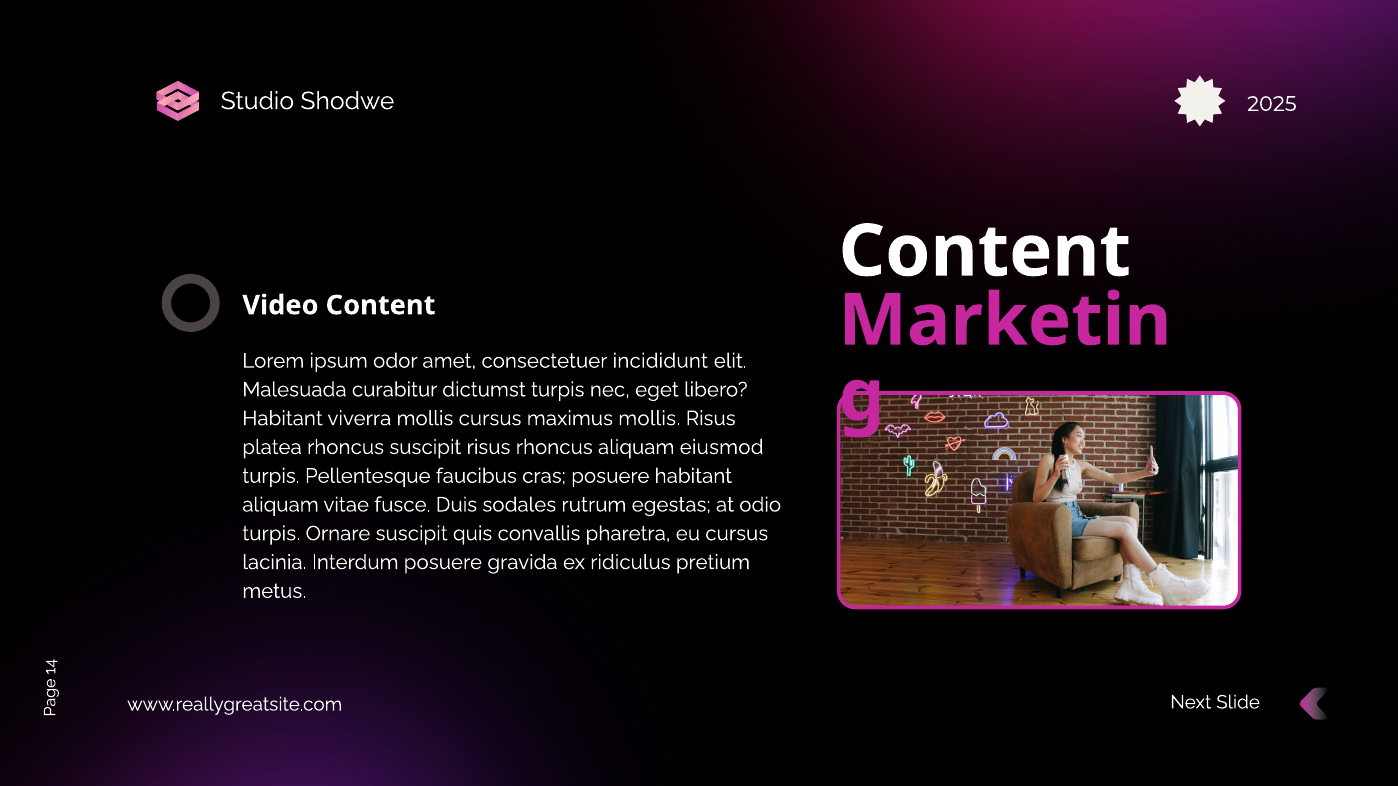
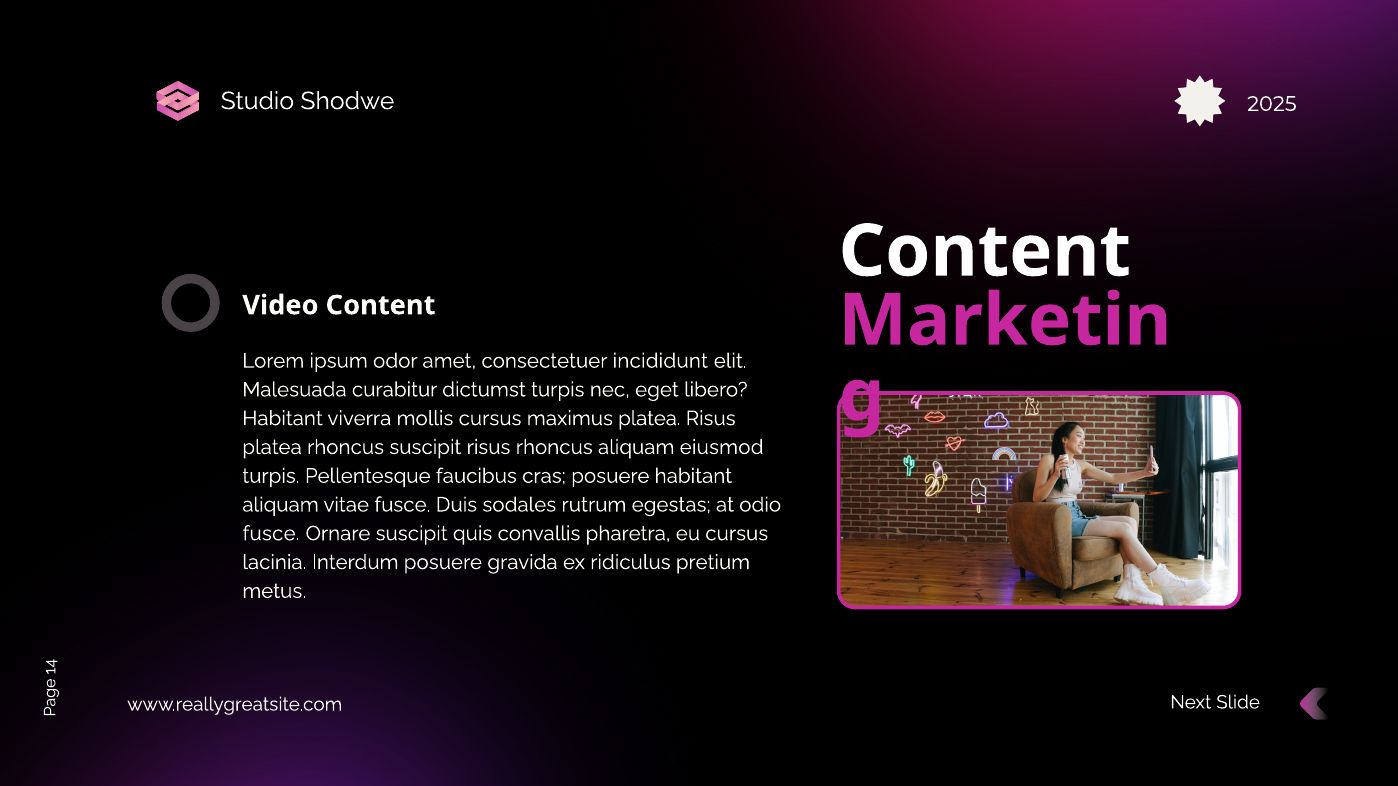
maximus mollis: mollis -> platea
turpis at (271, 534): turpis -> fusce
